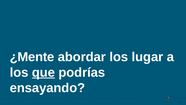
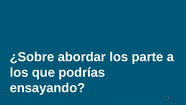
¿Mente: ¿Mente -> ¿Sobre
lugar: lugar -> parte
que underline: present -> none
